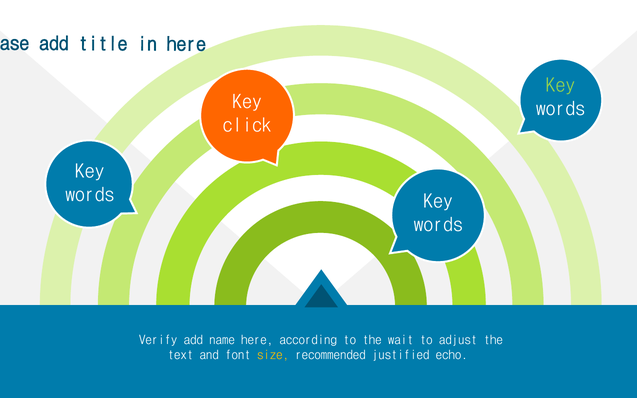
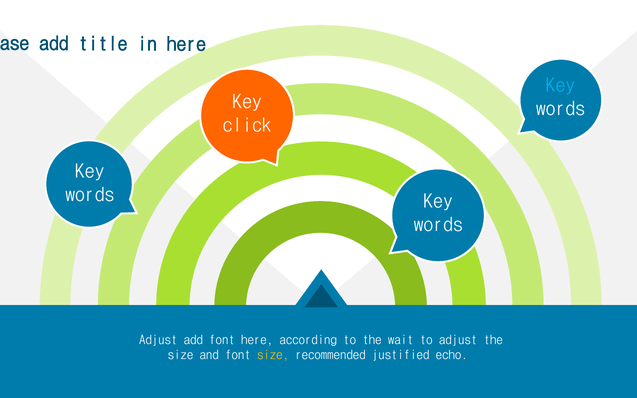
Key at (561, 85) colour: light green -> light blue
Verify at (158, 340): Verify -> Adjust
add name: name -> font
text at (180, 355): text -> size
